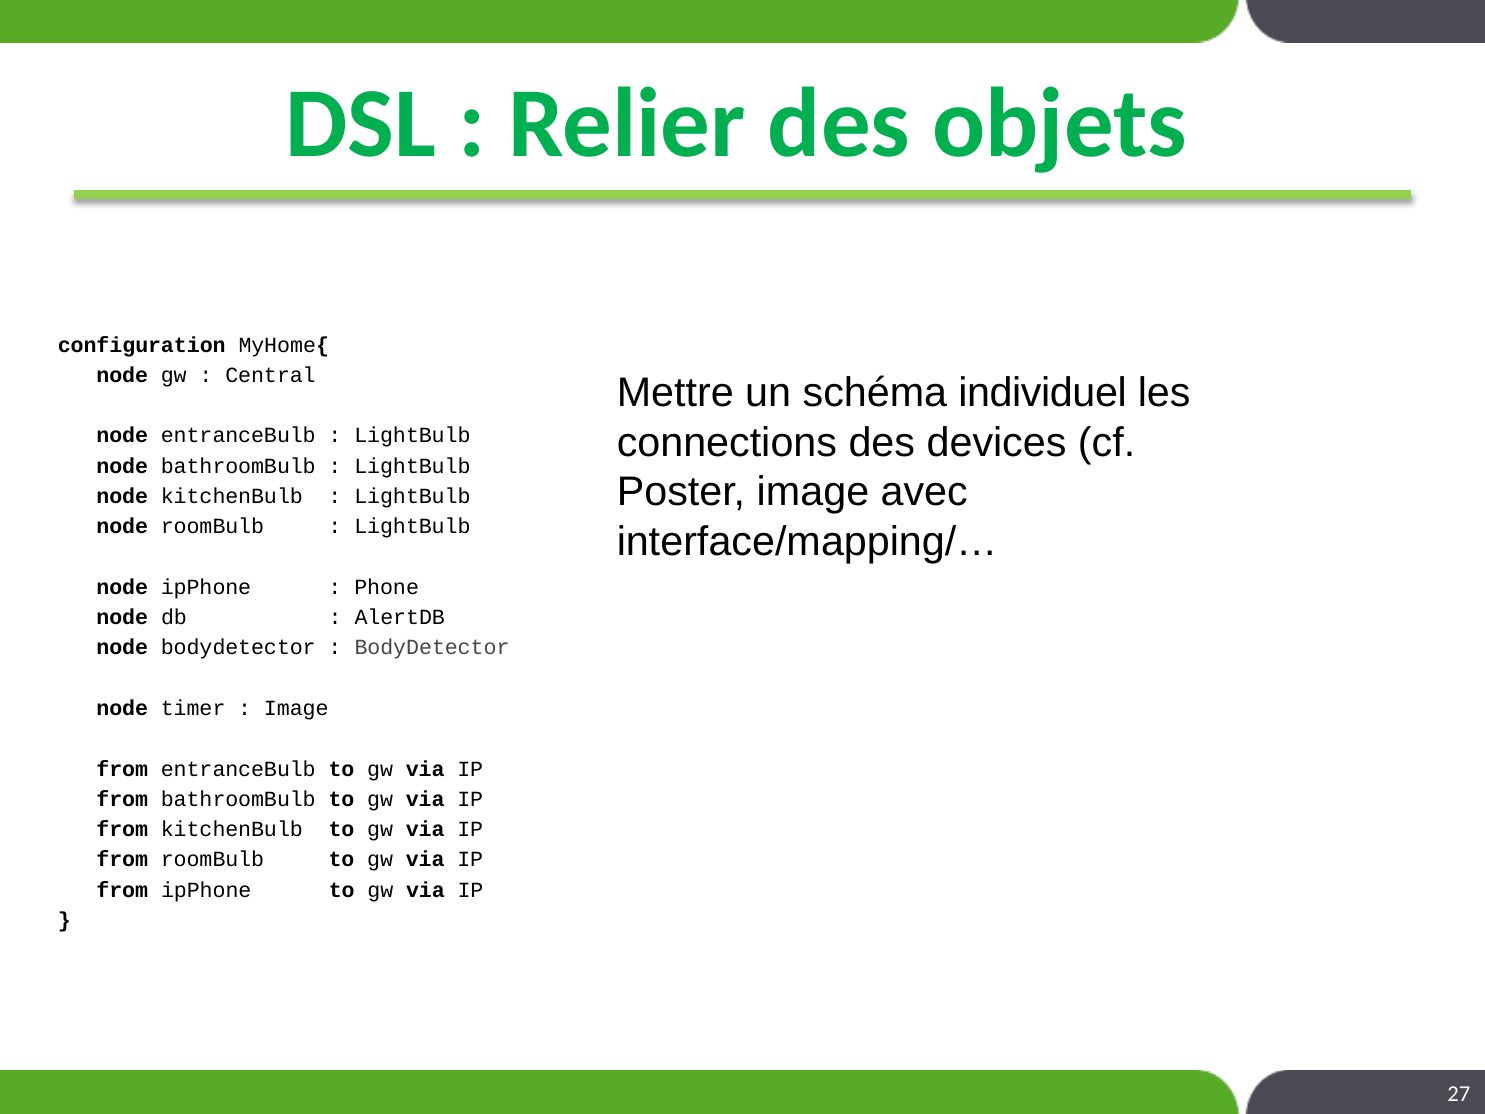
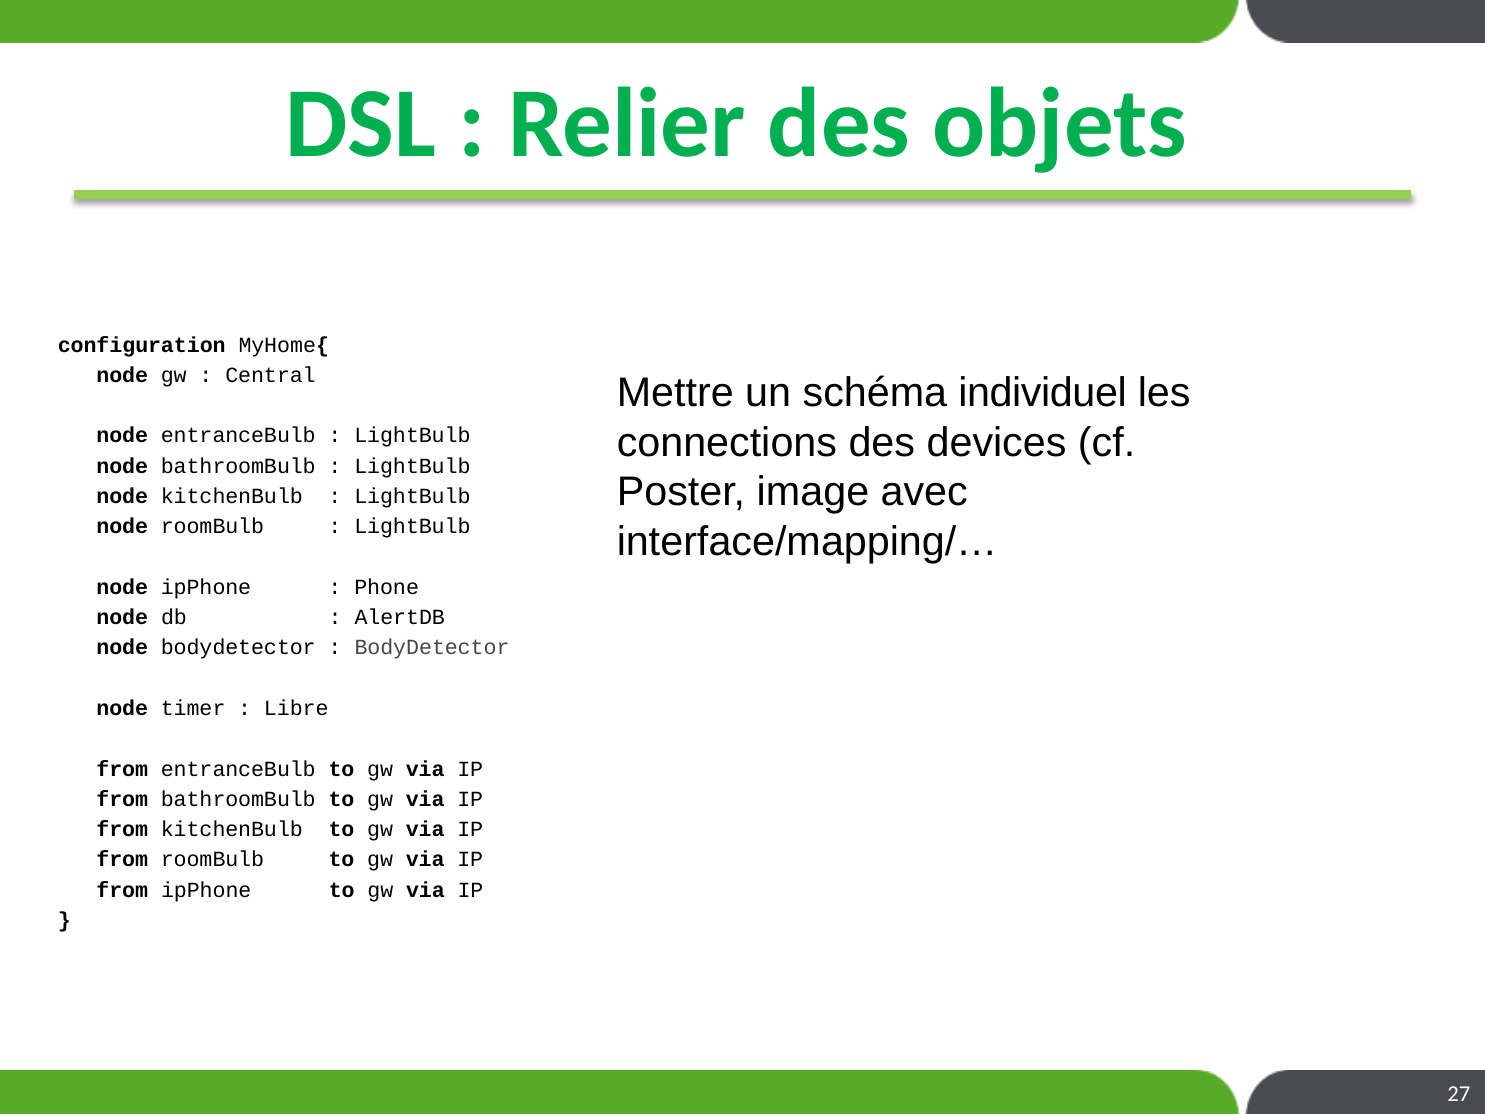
Image at (296, 708): Image -> Libre
